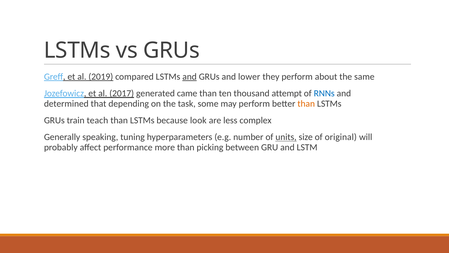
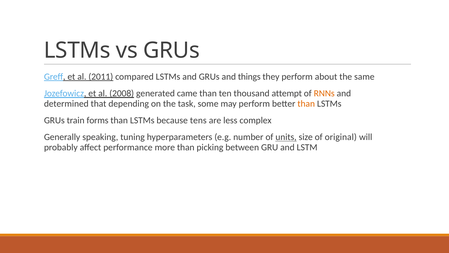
2019: 2019 -> 2011
and at (190, 77) underline: present -> none
lower: lower -> things
2017: 2017 -> 2008
RNNs colour: blue -> orange
teach: teach -> forms
look: look -> tens
